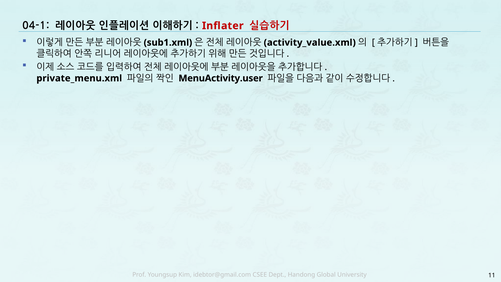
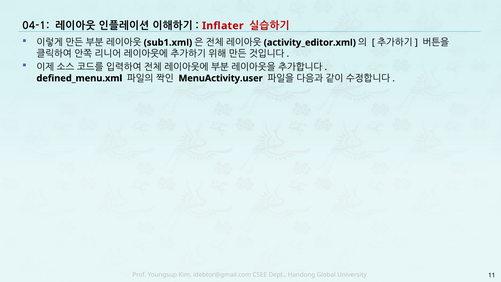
activity_value.xml: activity_value.xml -> activity_editor.xml
private_menu.xml: private_menu.xml -> defined_menu.xml
